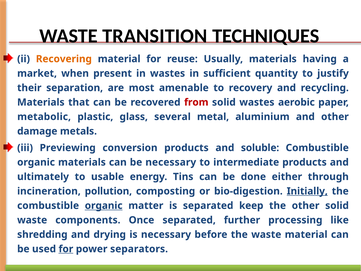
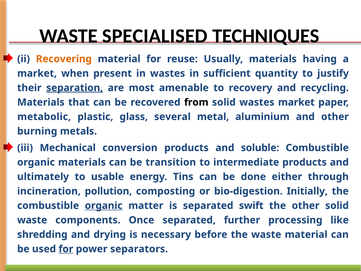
TRANSITION: TRANSITION -> SPECIALISED
separation underline: none -> present
from colour: red -> black
wastes aerobic: aerobic -> market
damage: damage -> burning
Previewing: Previewing -> Mechanical
be necessary: necessary -> transition
Initially underline: present -> none
keep: keep -> swift
